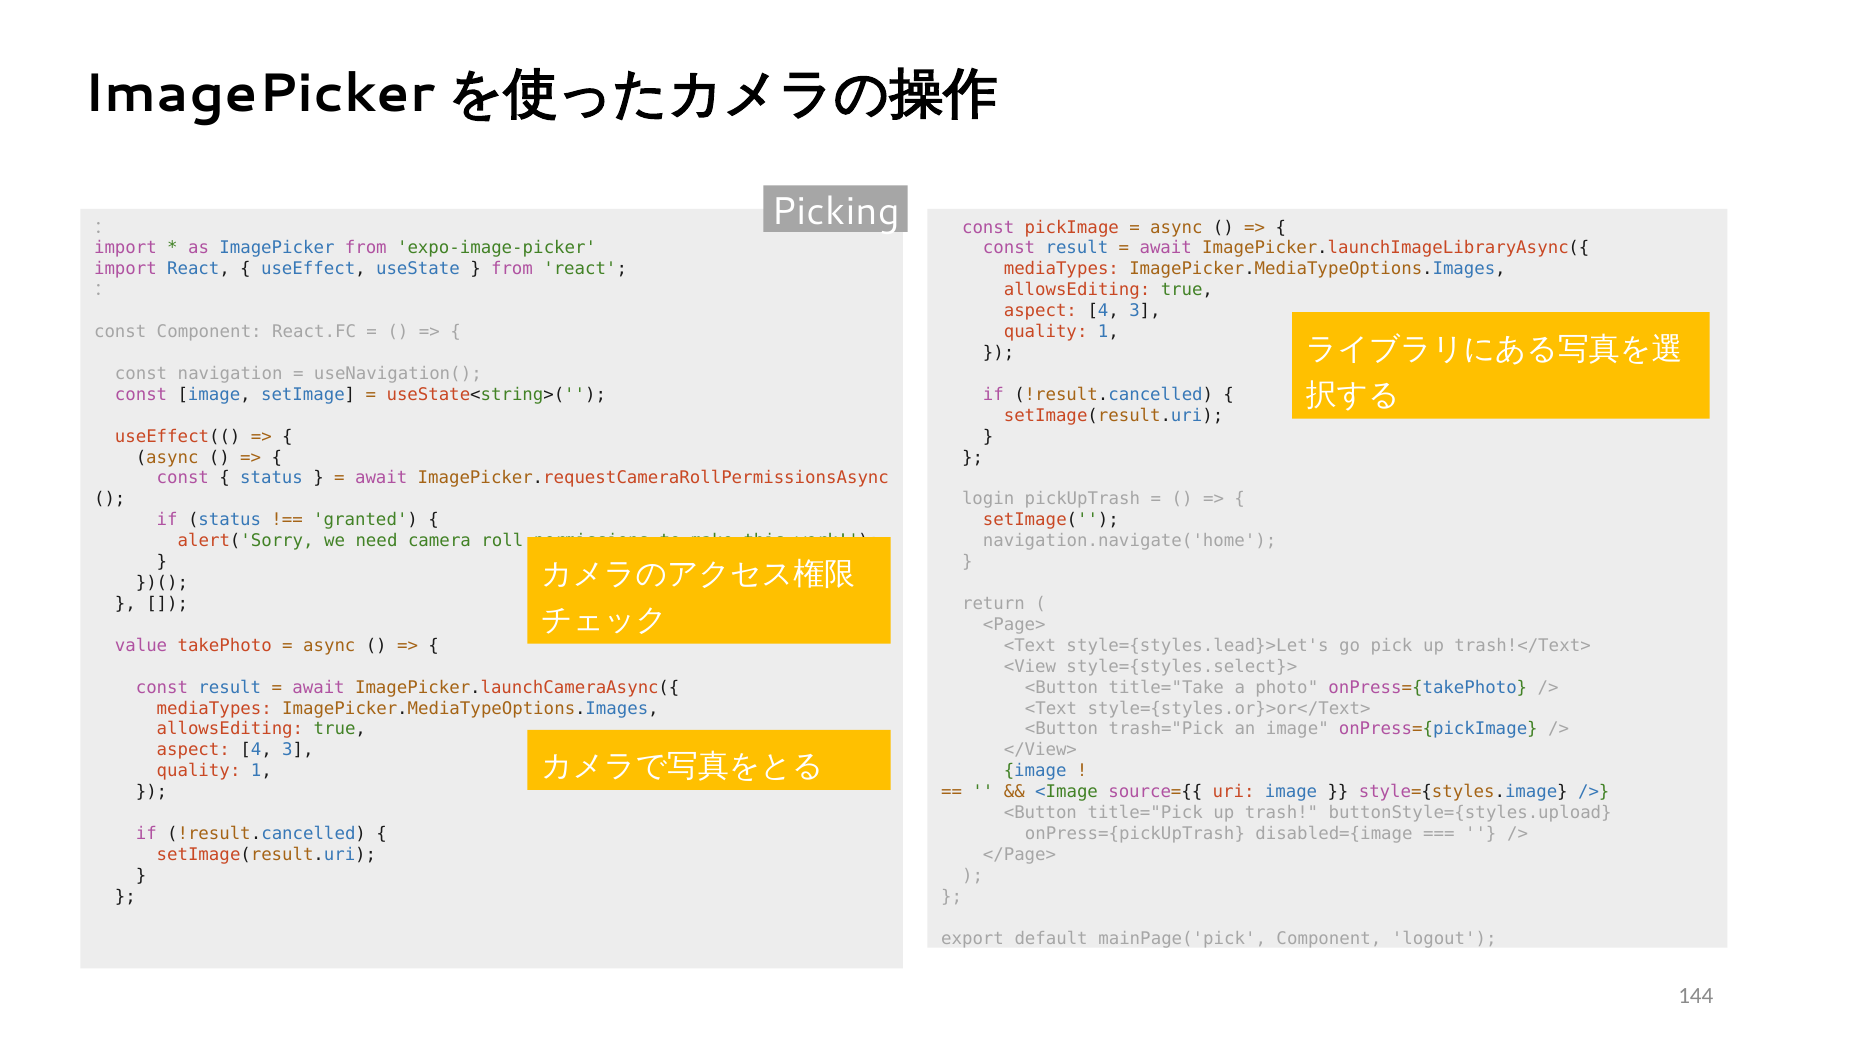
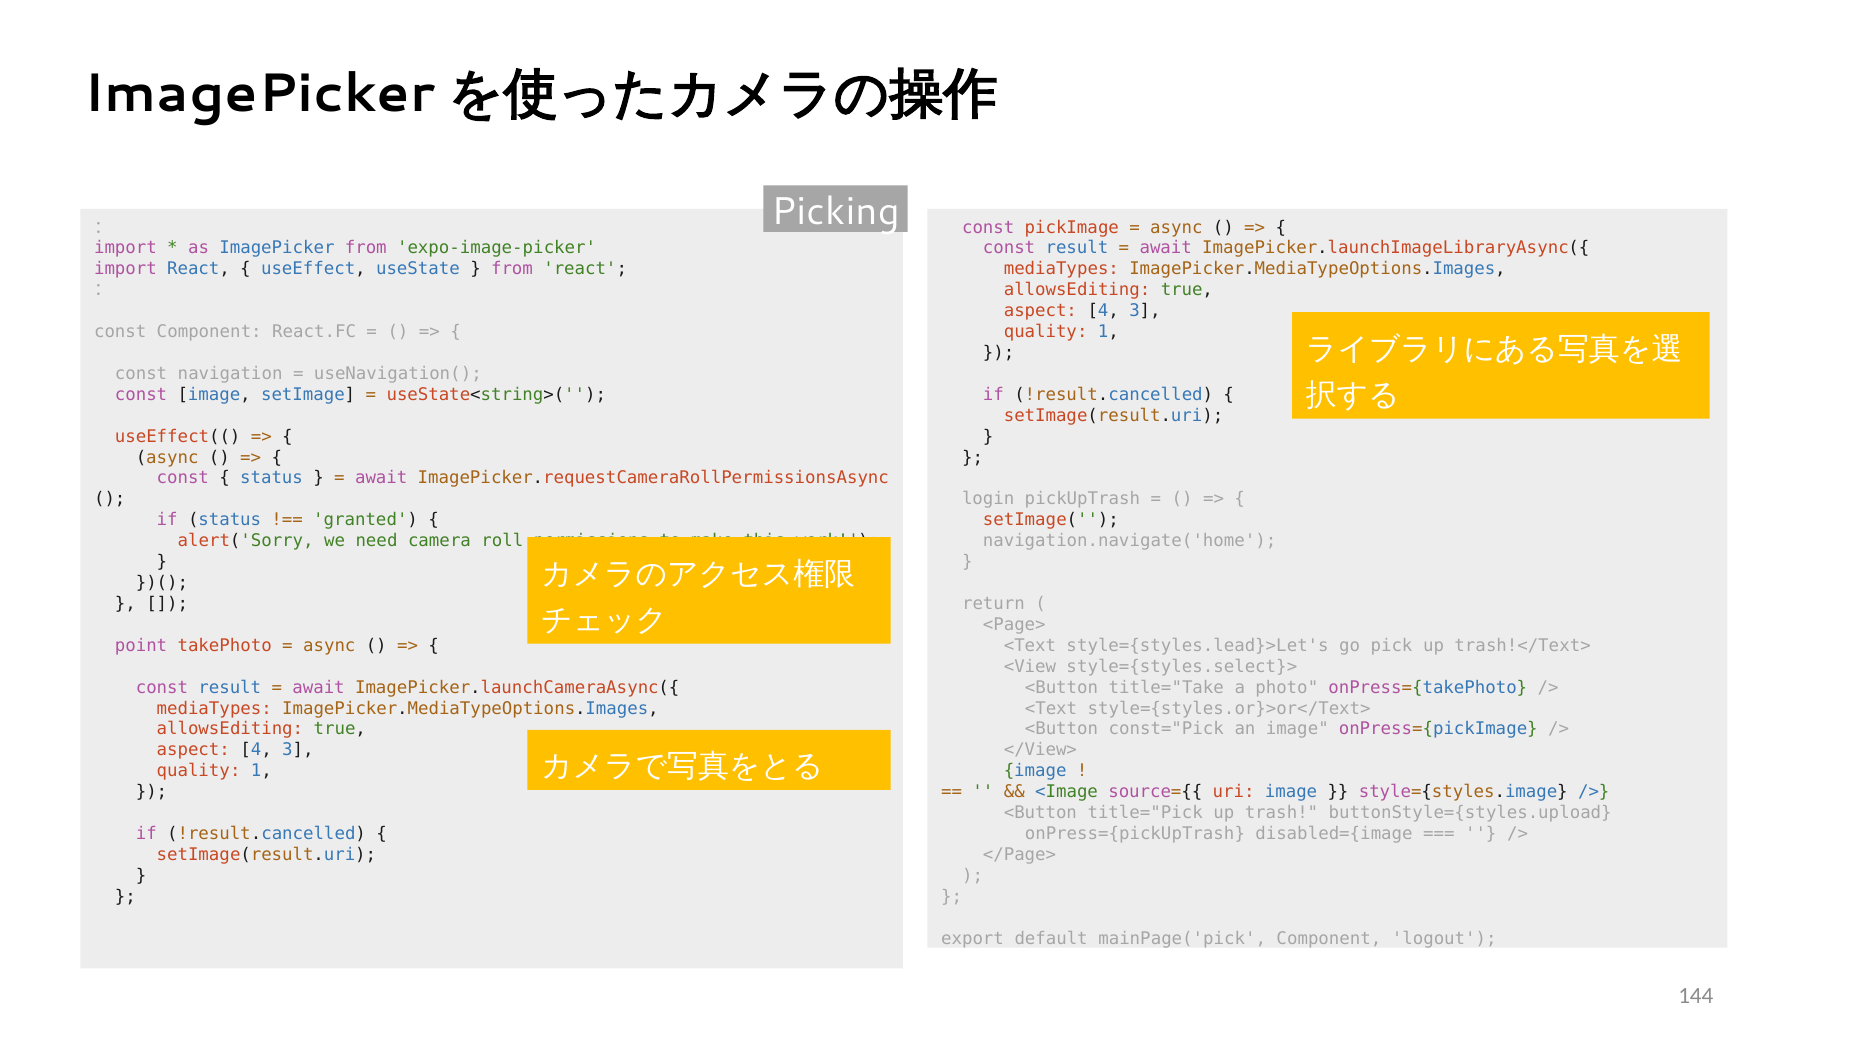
value: value -> point
trash="Pick: trash="Pick -> const="Pick
